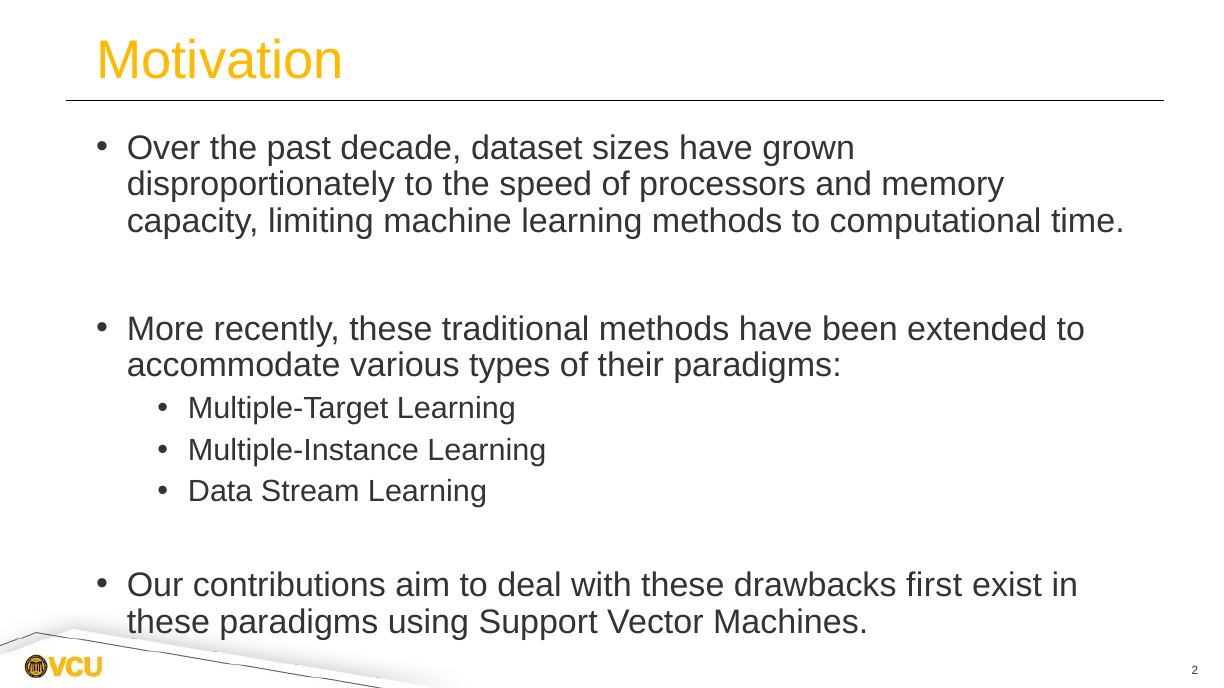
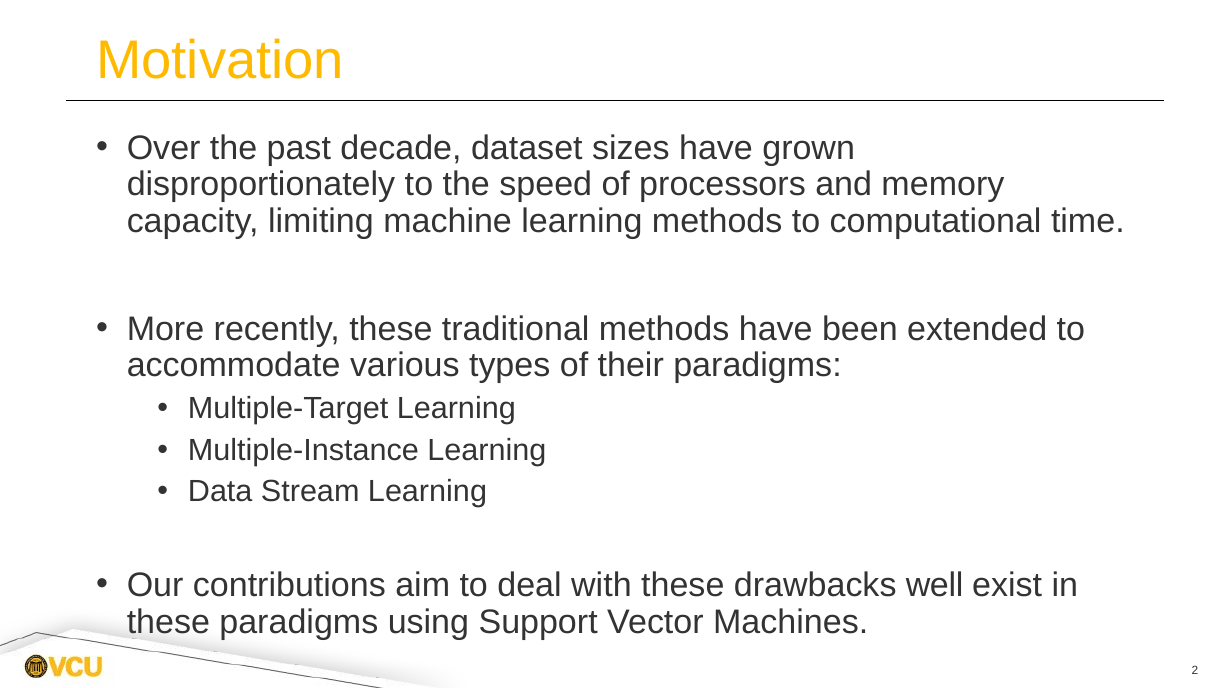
first: first -> well
